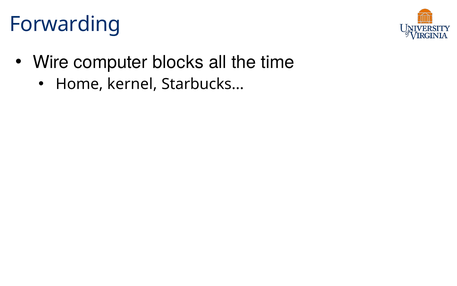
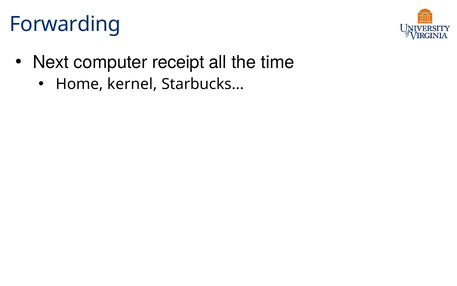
Wire: Wire -> Next
blocks: blocks -> receipt
